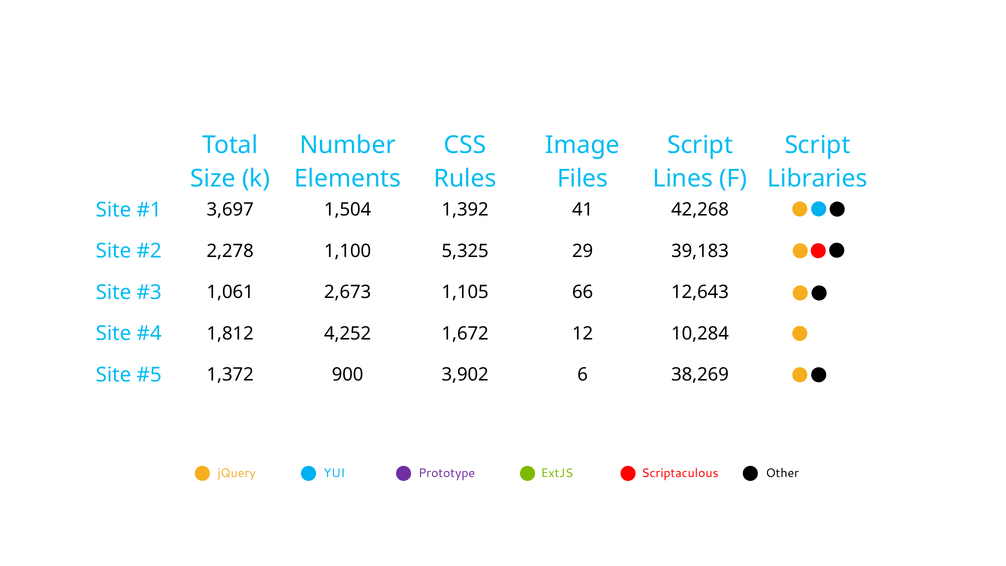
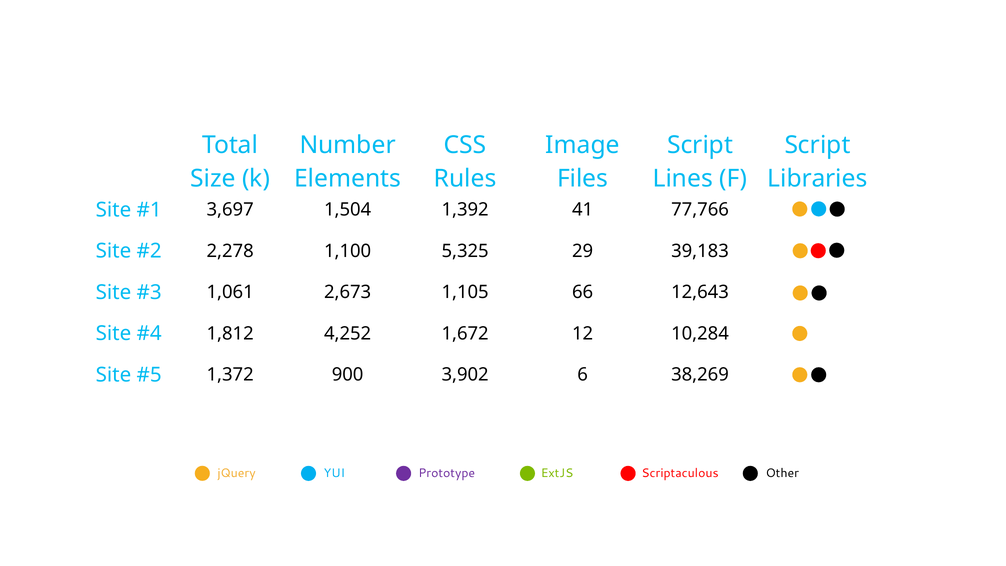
42,268: 42,268 -> 77,766
